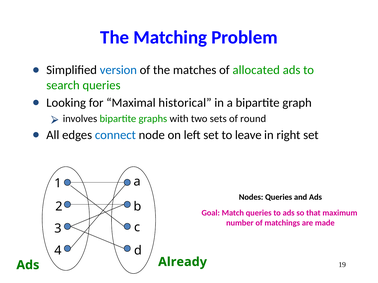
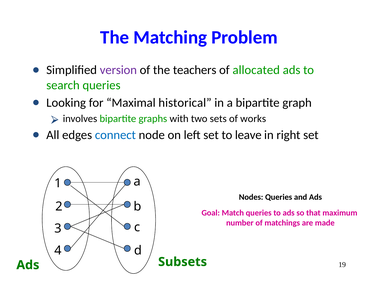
version colour: blue -> purple
matches: matches -> teachers
round: round -> works
Already: Already -> Subsets
